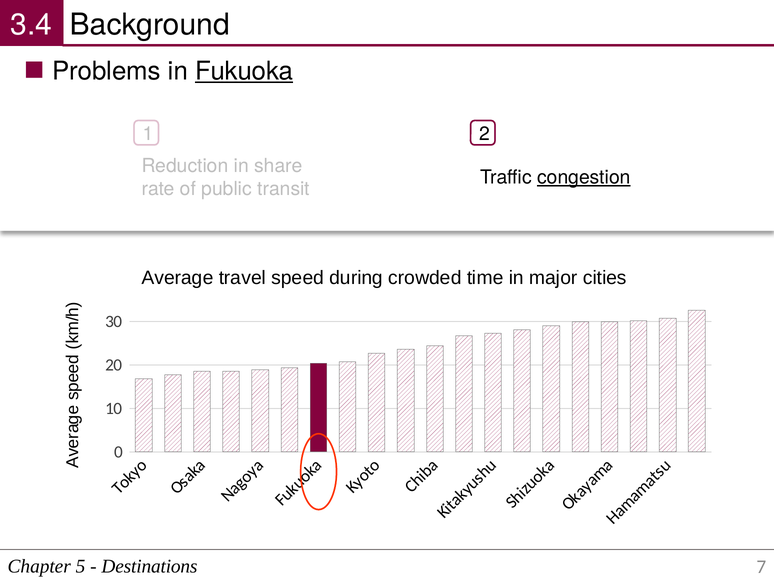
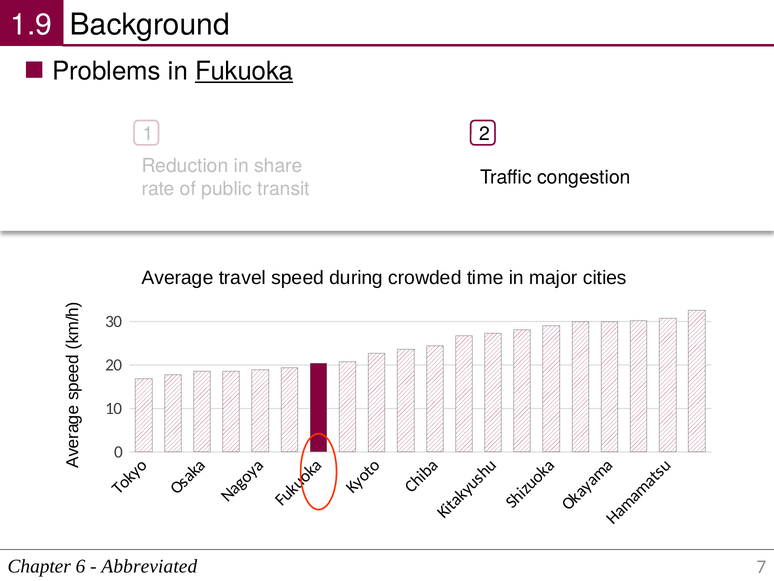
3.4: 3.4 -> 1.9
congestion underline: present -> none
5: 5 -> 6
Destinations: Destinations -> Abbreviated
